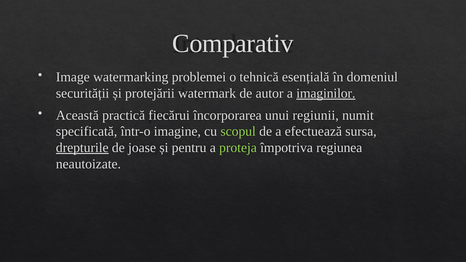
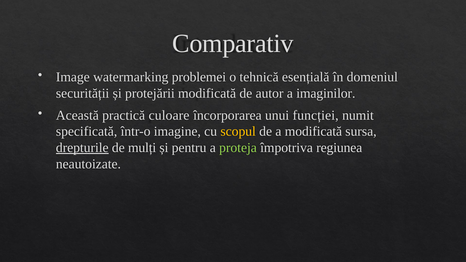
protejării watermark: watermark -> modificată
imaginilor underline: present -> none
fiecărui: fiecărui -> culoare
regiunii: regiunii -> funcției
scopul colour: light green -> yellow
a efectuează: efectuează -> modificată
joase: joase -> mulți
